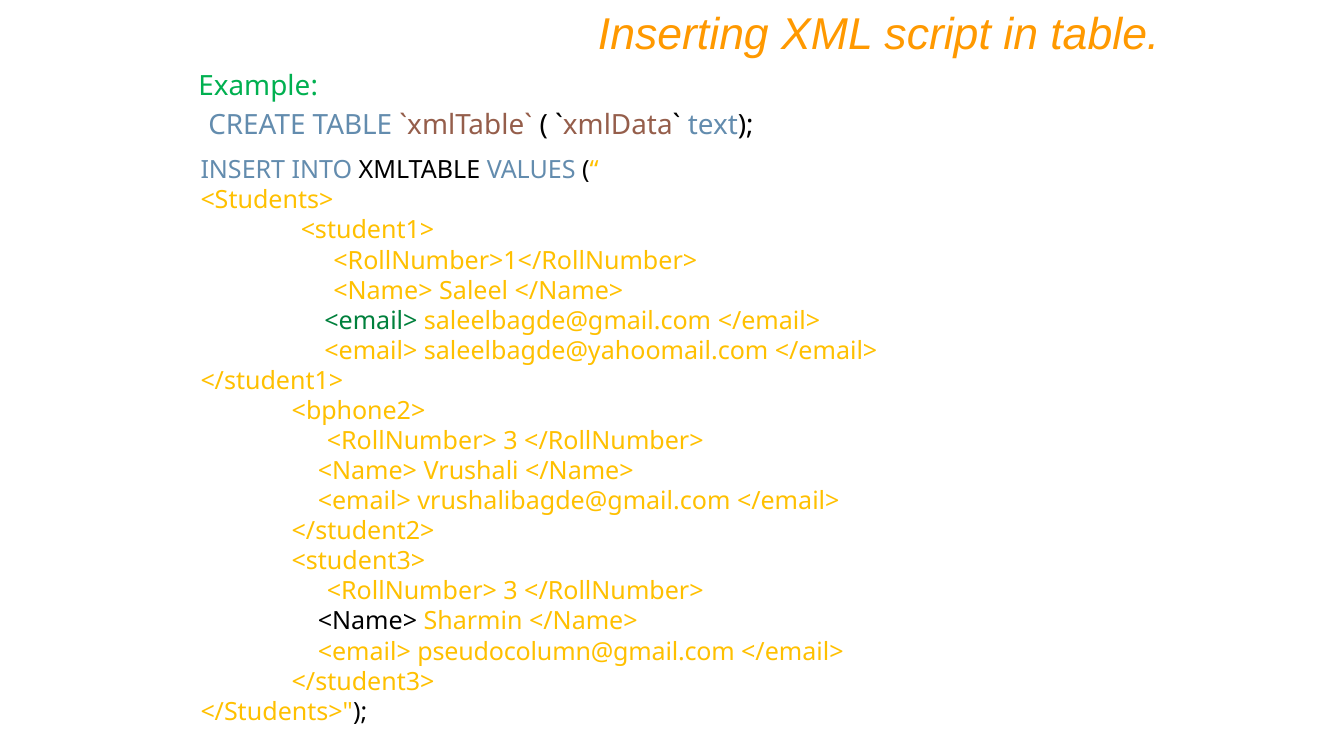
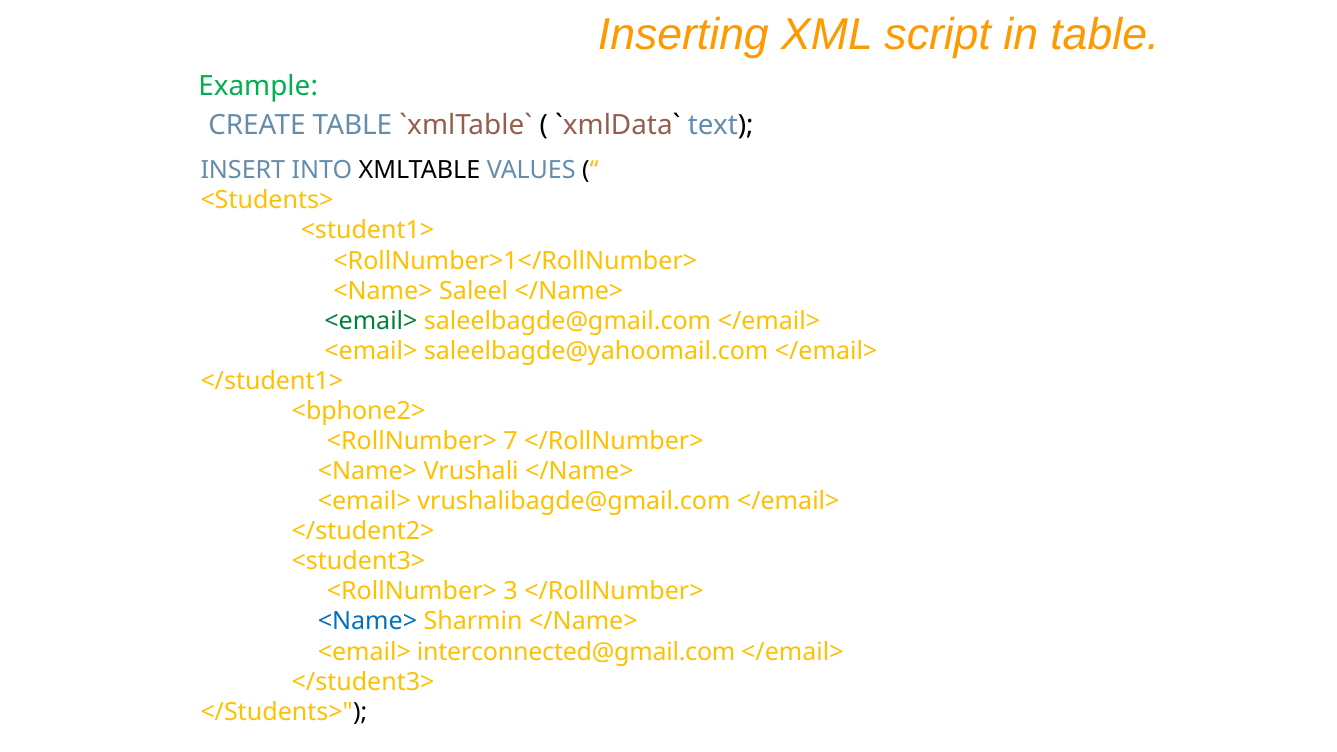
3 at (511, 441): 3 -> 7
<Name> at (367, 622) colour: black -> blue
pseudocolumn@gmail.com: pseudocolumn@gmail.com -> interconnected@gmail.com
